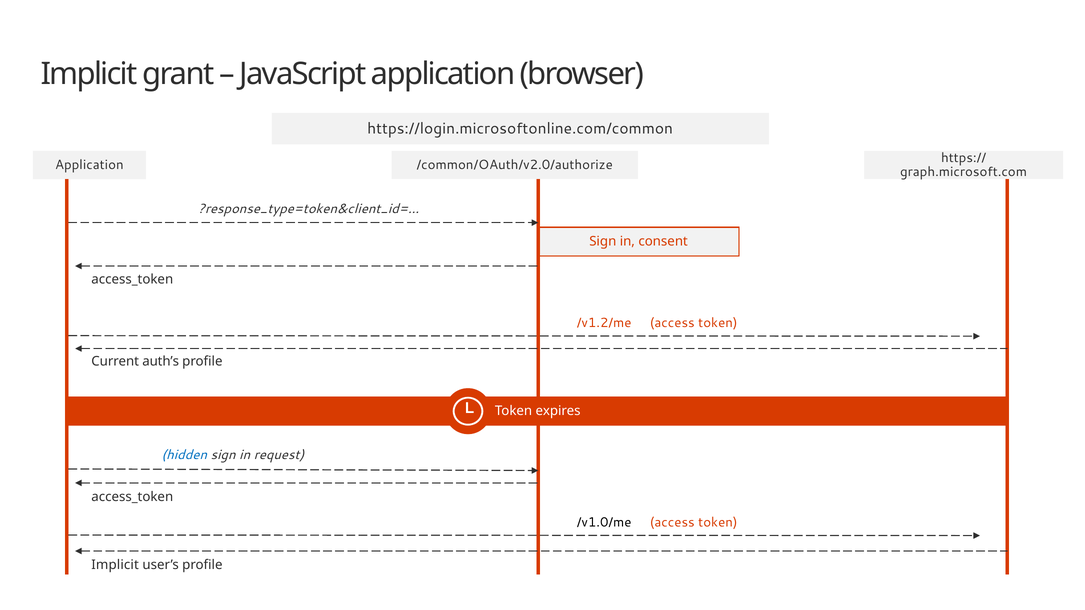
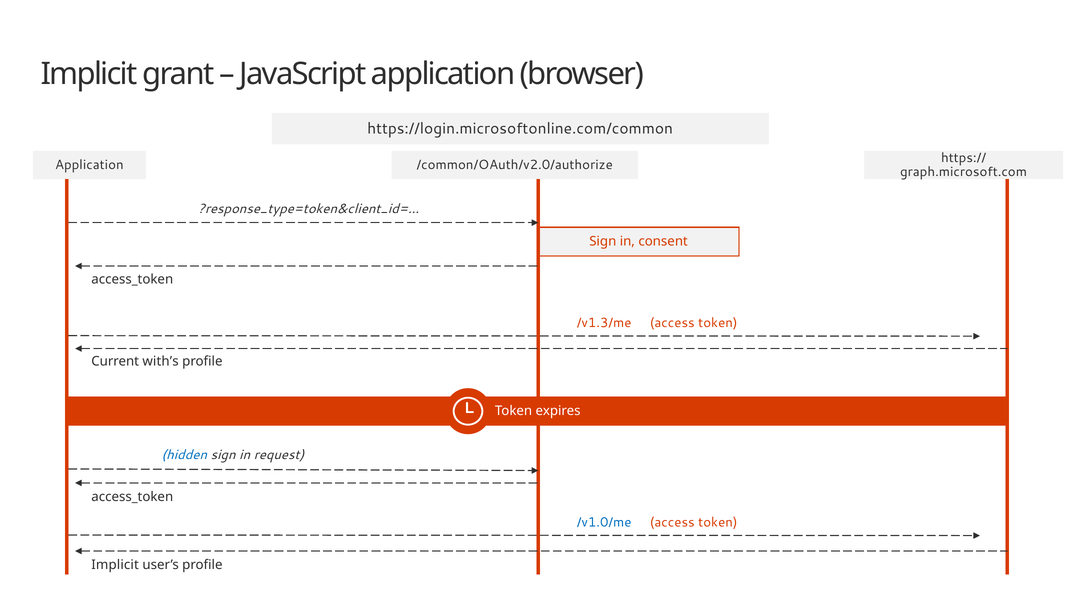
/v1.2/me: /v1.2/me -> /v1.3/me
auth’s: auth’s -> with’s
/v1.0/me colour: black -> blue
